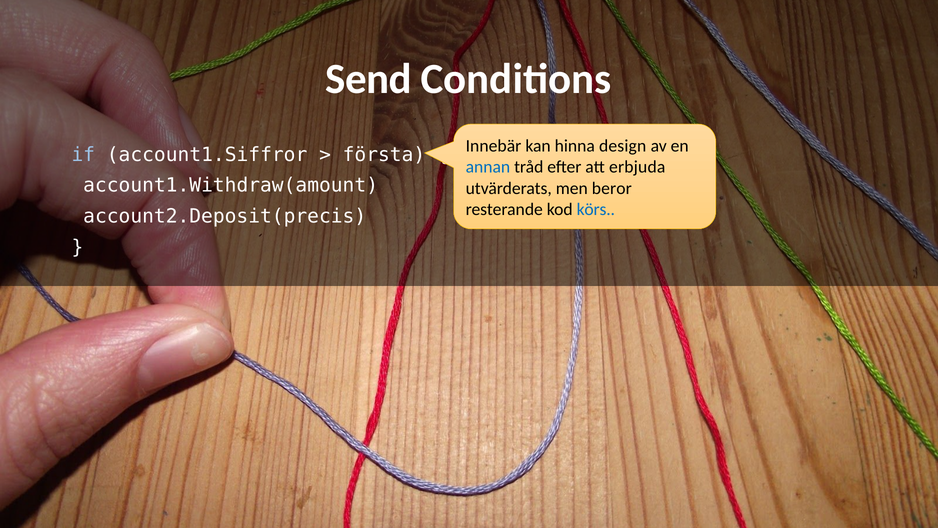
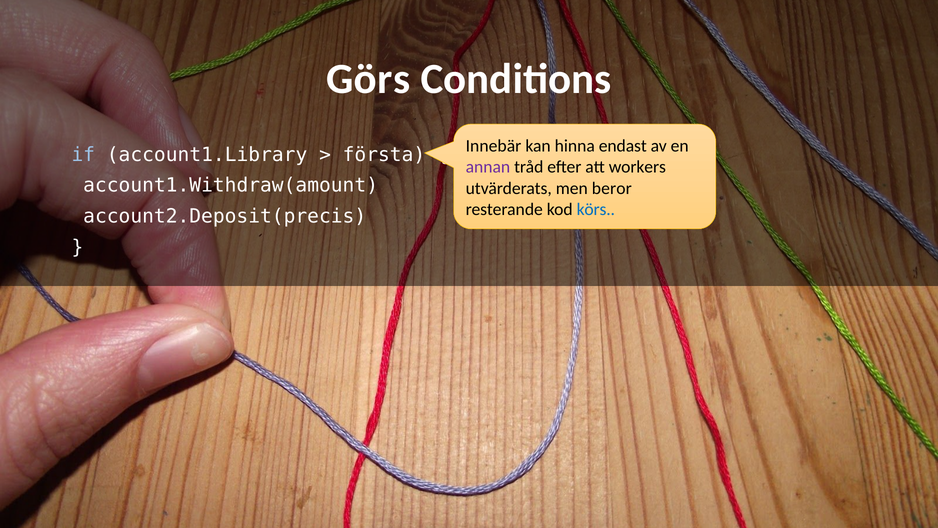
Send: Send -> Görs
design: design -> endast
account1.Siffror: account1.Siffror -> account1.Library
annan colour: blue -> purple
erbjuda: erbjuda -> workers
